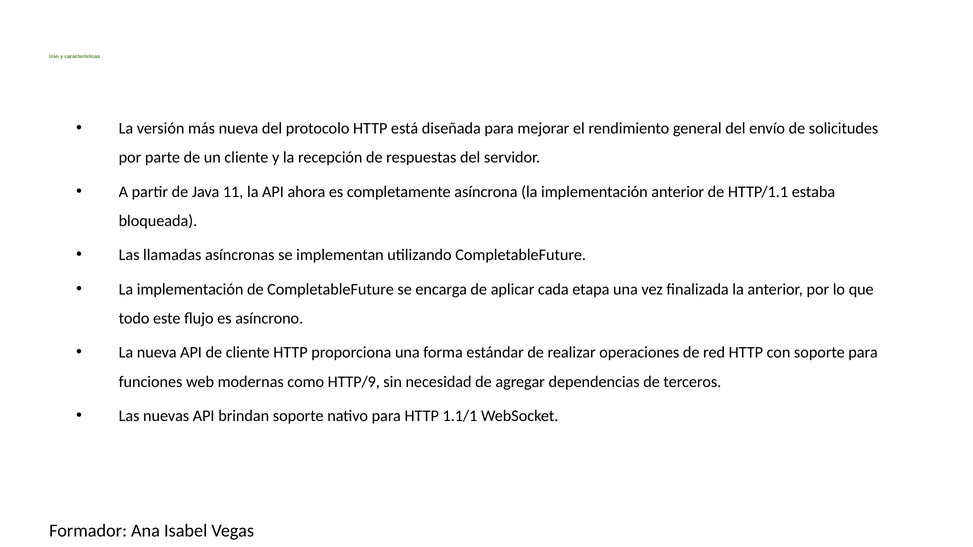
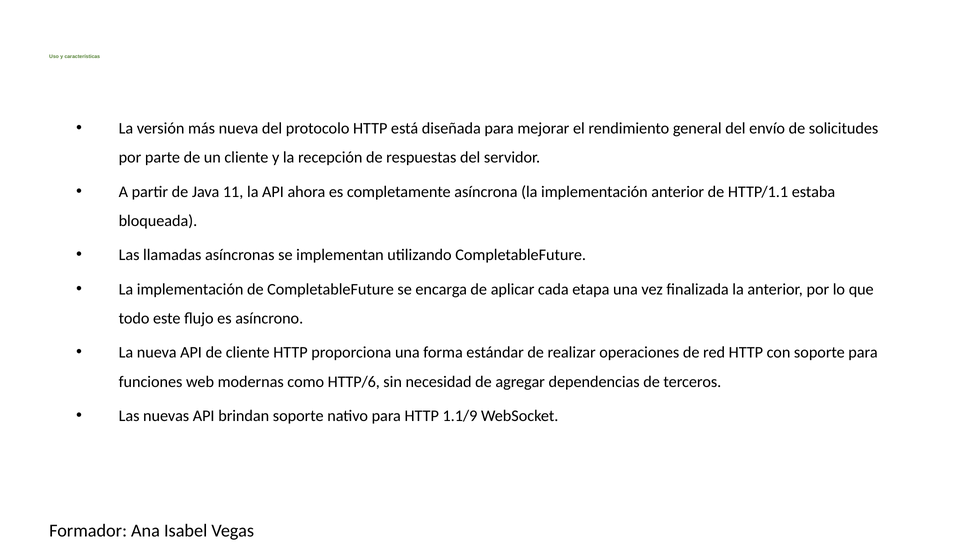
HTTP/9: HTTP/9 -> HTTP/6
1.1/1: 1.1/1 -> 1.1/9
